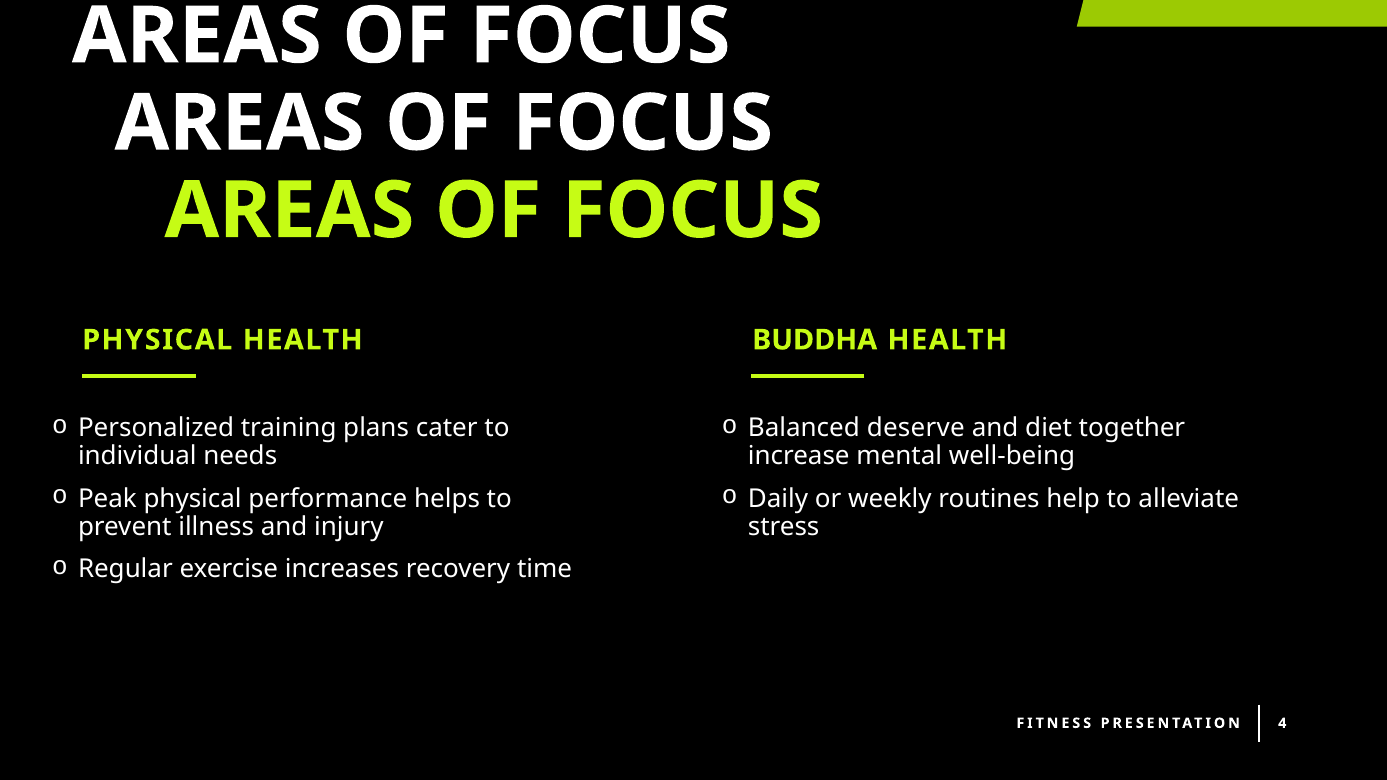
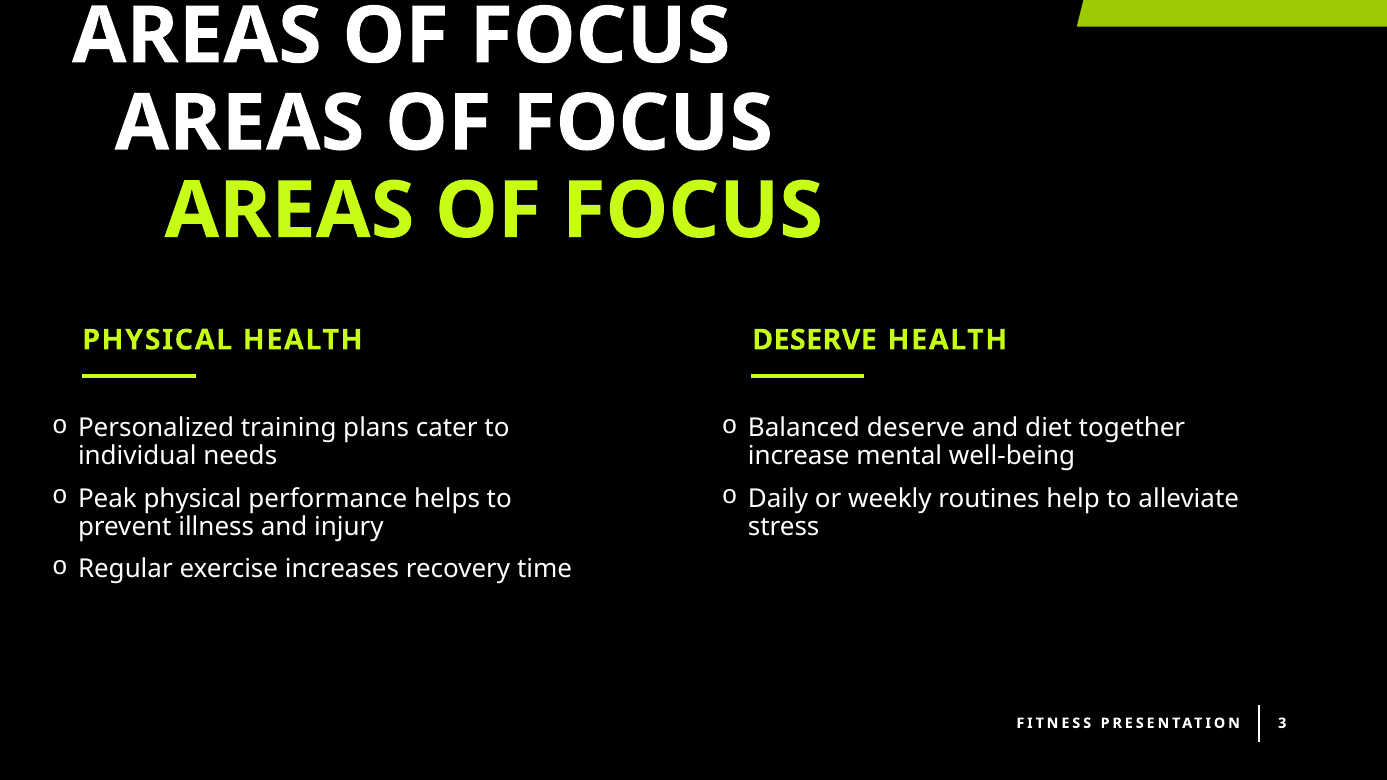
BUDDHA at (815, 340): BUDDHA -> DESERVE
4: 4 -> 3
